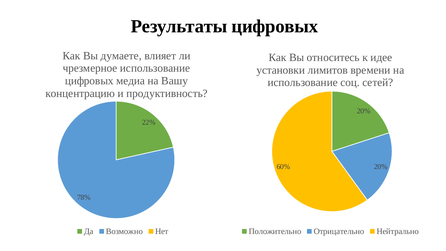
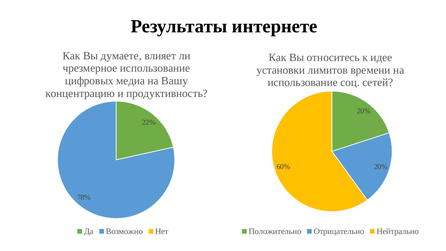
Результаты цифровых: цифровых -> интернете
